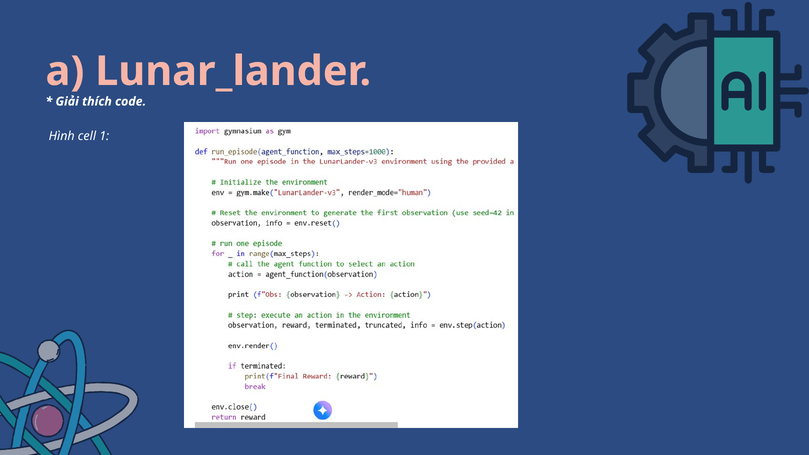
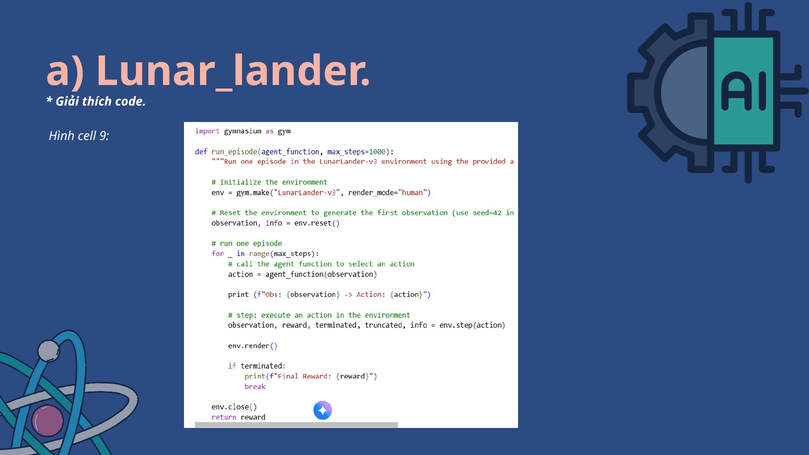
1: 1 -> 9
